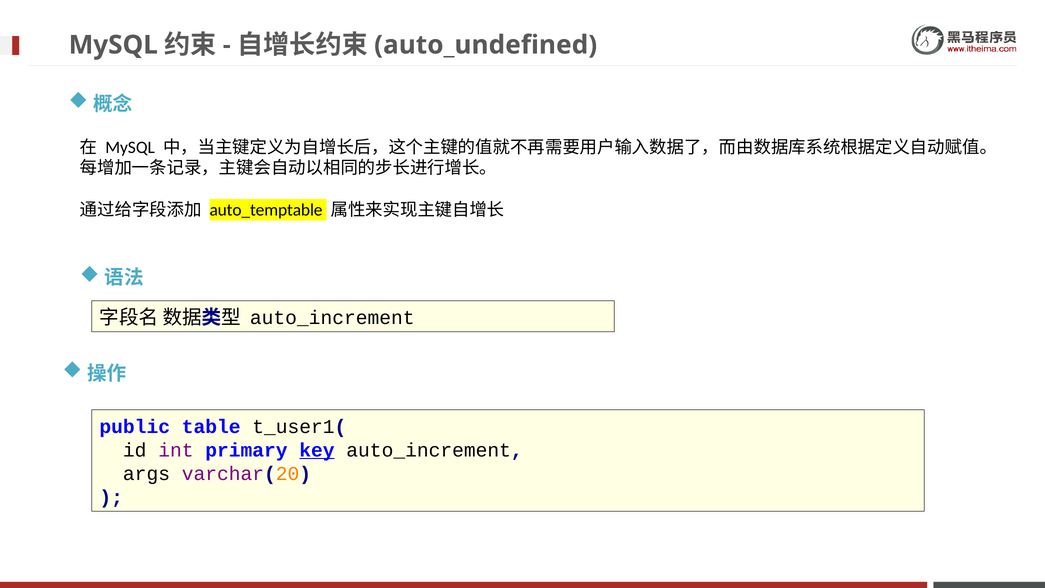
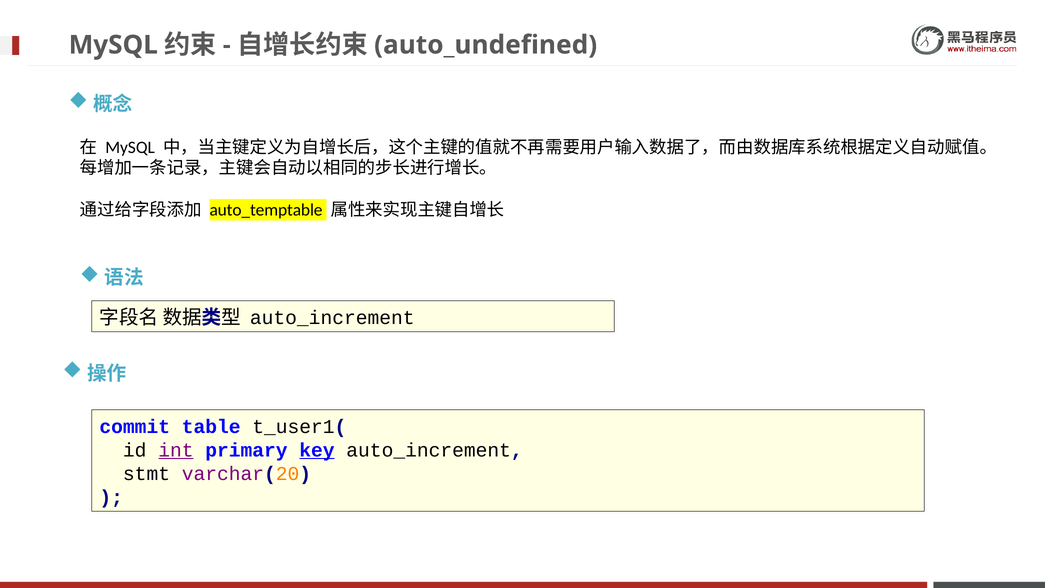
public: public -> commit
int underline: none -> present
args: args -> stmt
